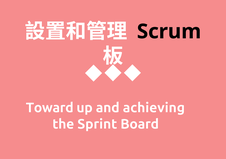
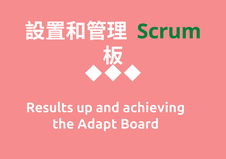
Scrum colour: black -> green
Toward: Toward -> Results
Sprint: Sprint -> Adapt
